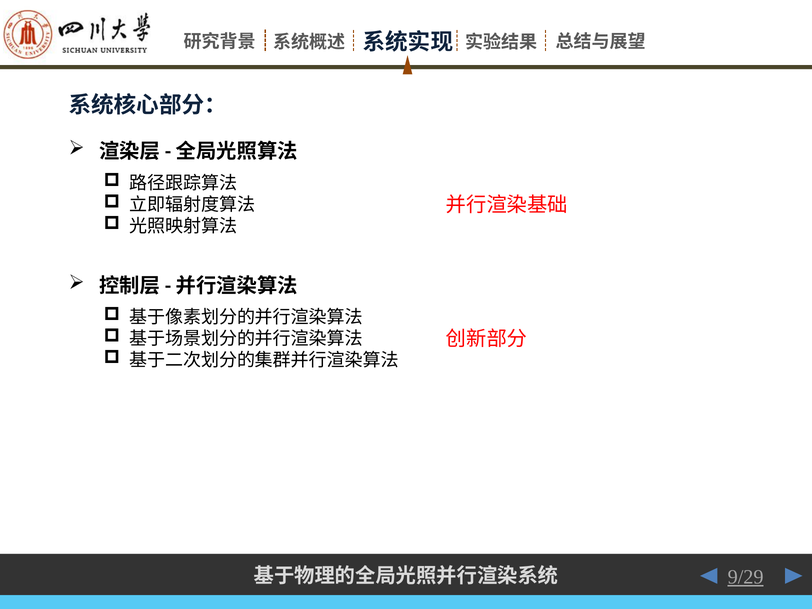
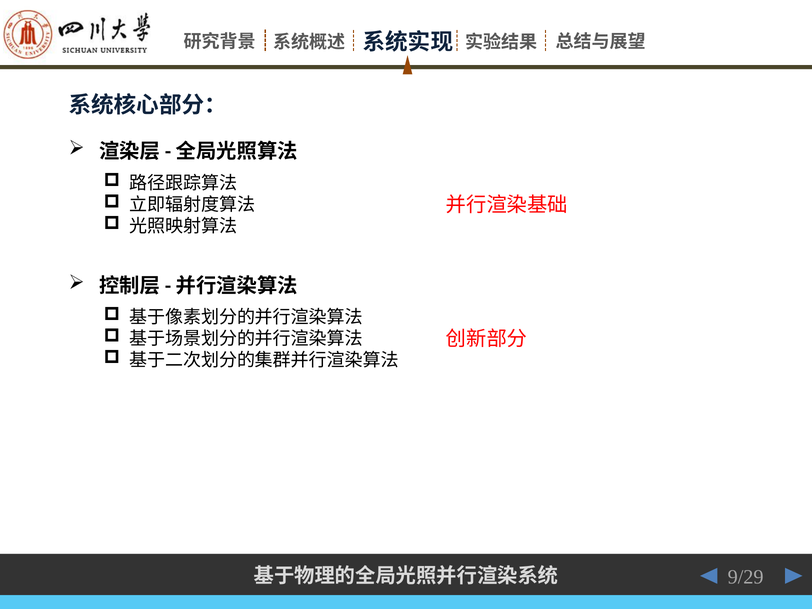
9/29 underline: present -> none
